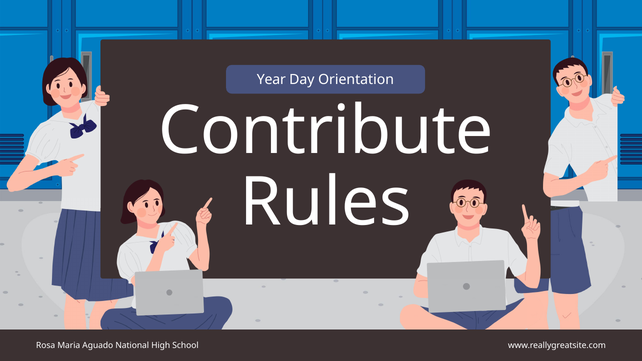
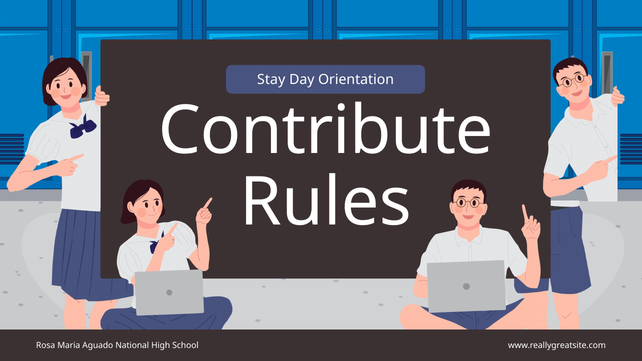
Year: Year -> Stay
